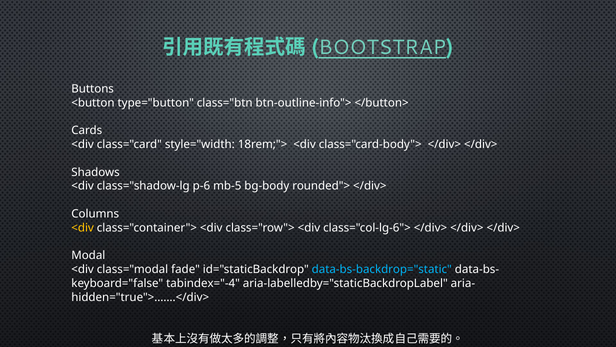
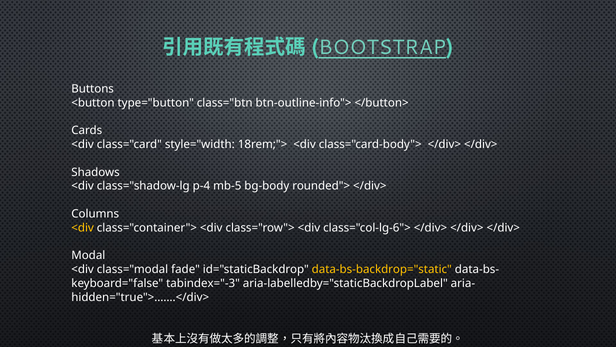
p-6: p-6 -> p-4
data-bs-backdrop="static colour: light blue -> yellow
tabindex="-4: tabindex="-4 -> tabindex="-3
